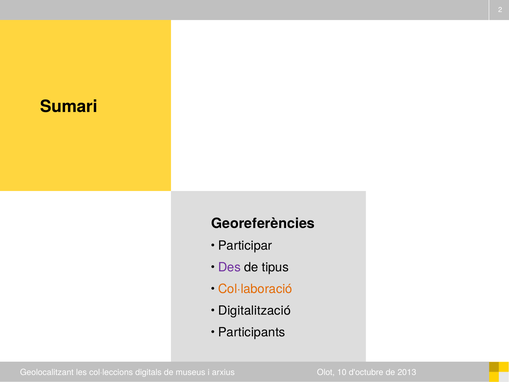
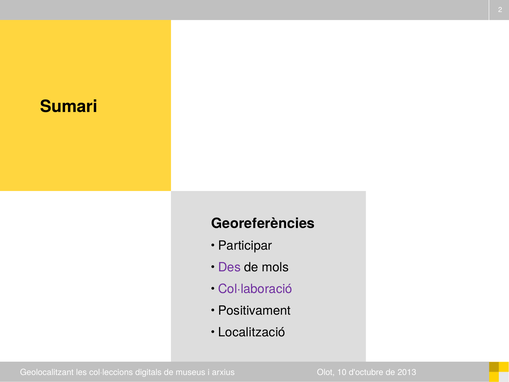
tipus: tipus -> mols
Col·laboració colour: orange -> purple
Digitalització: Digitalització -> Positivament
Participants: Participants -> Localització
